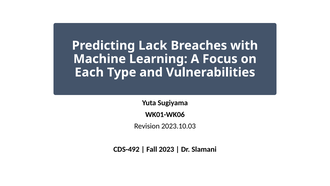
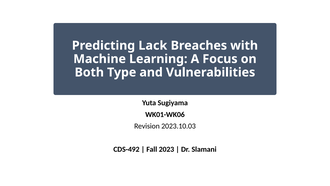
Each: Each -> Both
